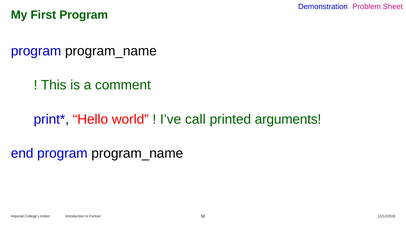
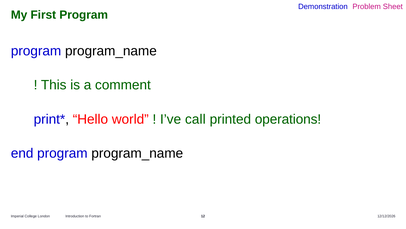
arguments: arguments -> operations
